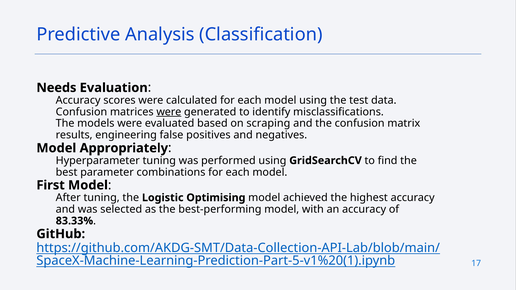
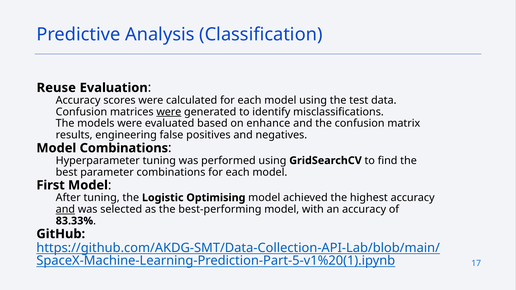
Needs: Needs -> Reuse
scraping: scraping -> enhance
Model Appropriately: Appropriately -> Combinations
and at (65, 209) underline: none -> present
